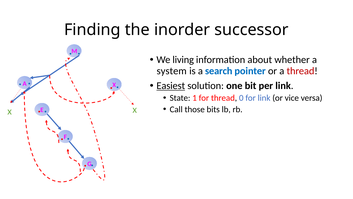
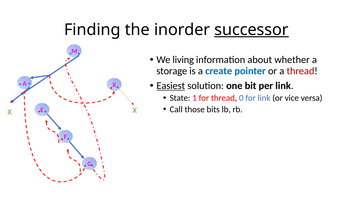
successor underline: none -> present
system: system -> storage
search: search -> create
